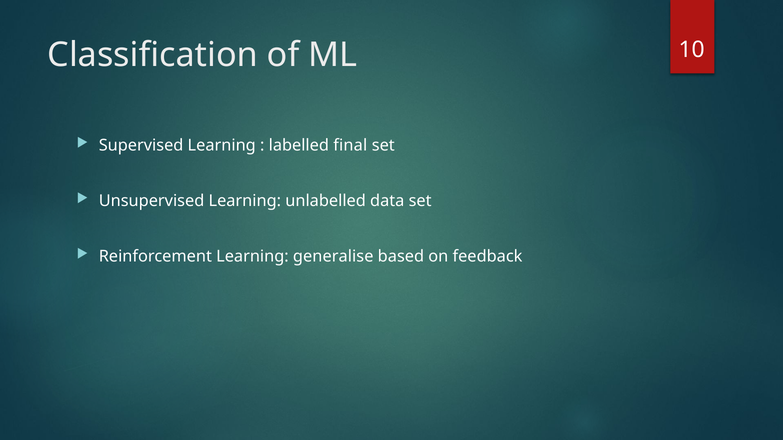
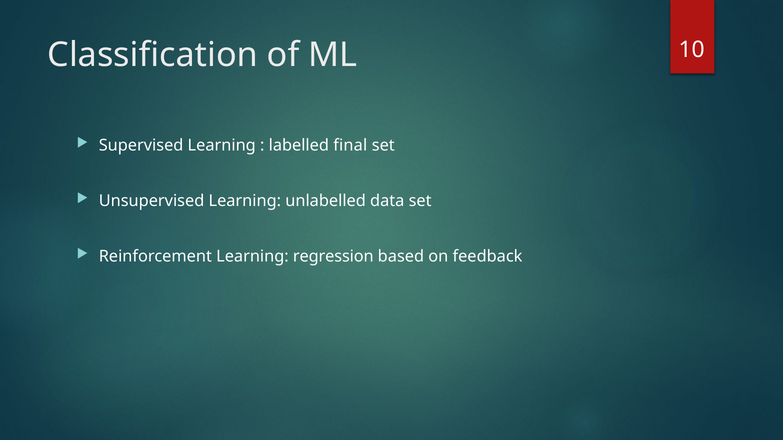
generalise: generalise -> regression
